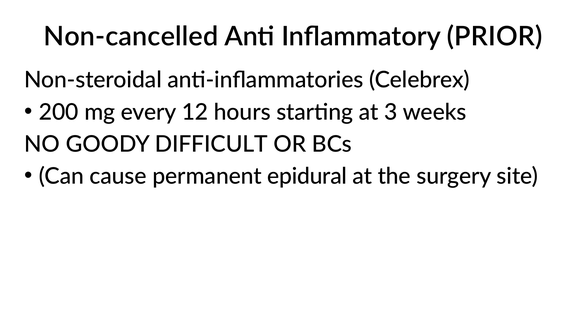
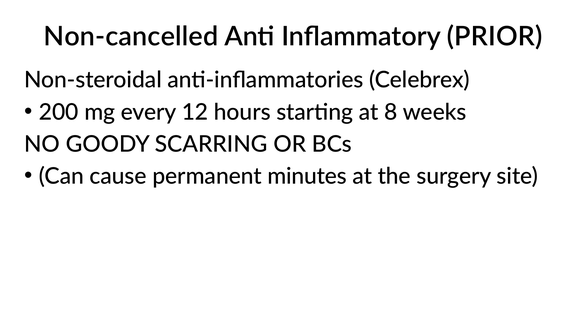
3: 3 -> 8
DIFFICULT: DIFFICULT -> SCARRING
epidural: epidural -> minutes
